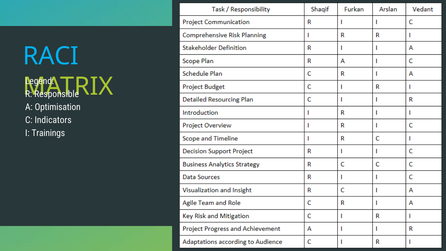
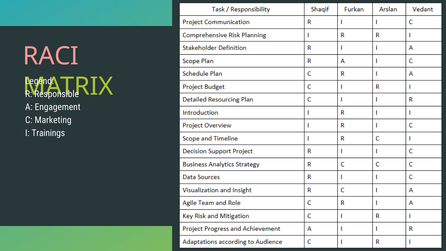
RACI colour: light blue -> pink
Optimisation: Optimisation -> Engagement
Indicators: Indicators -> Marketing
